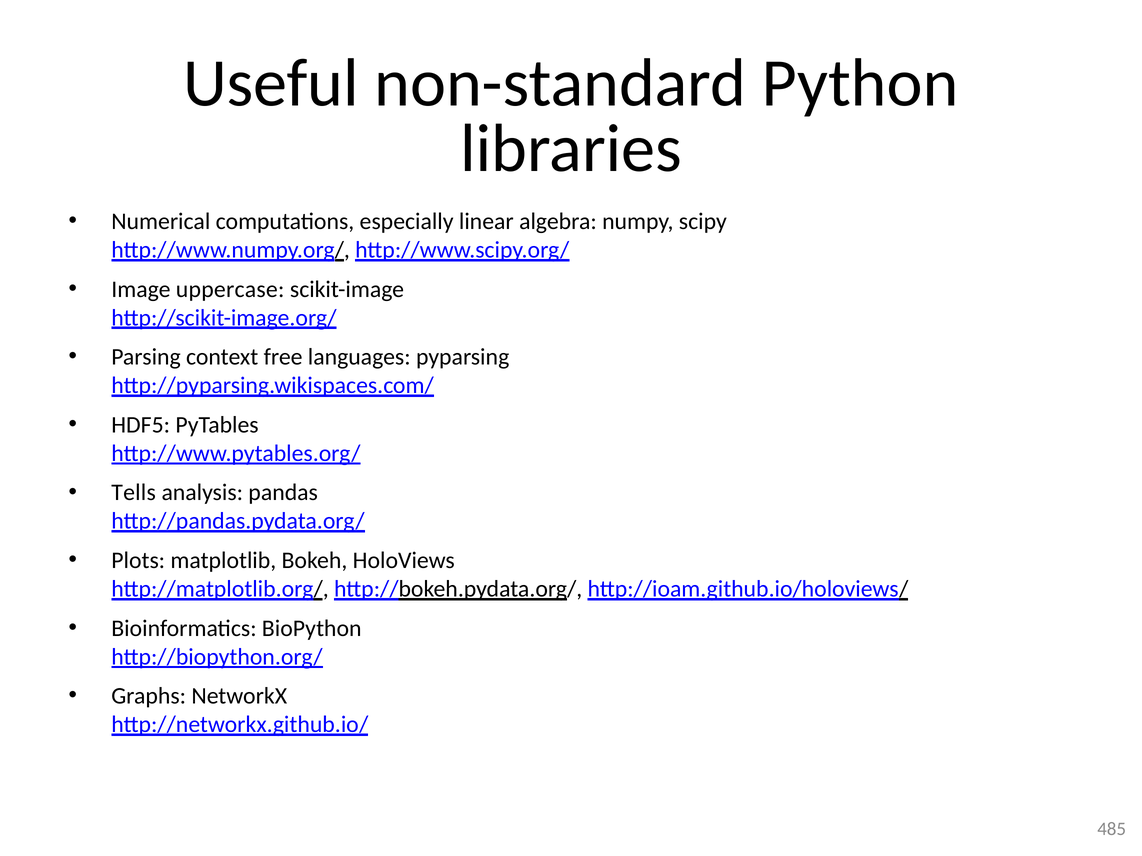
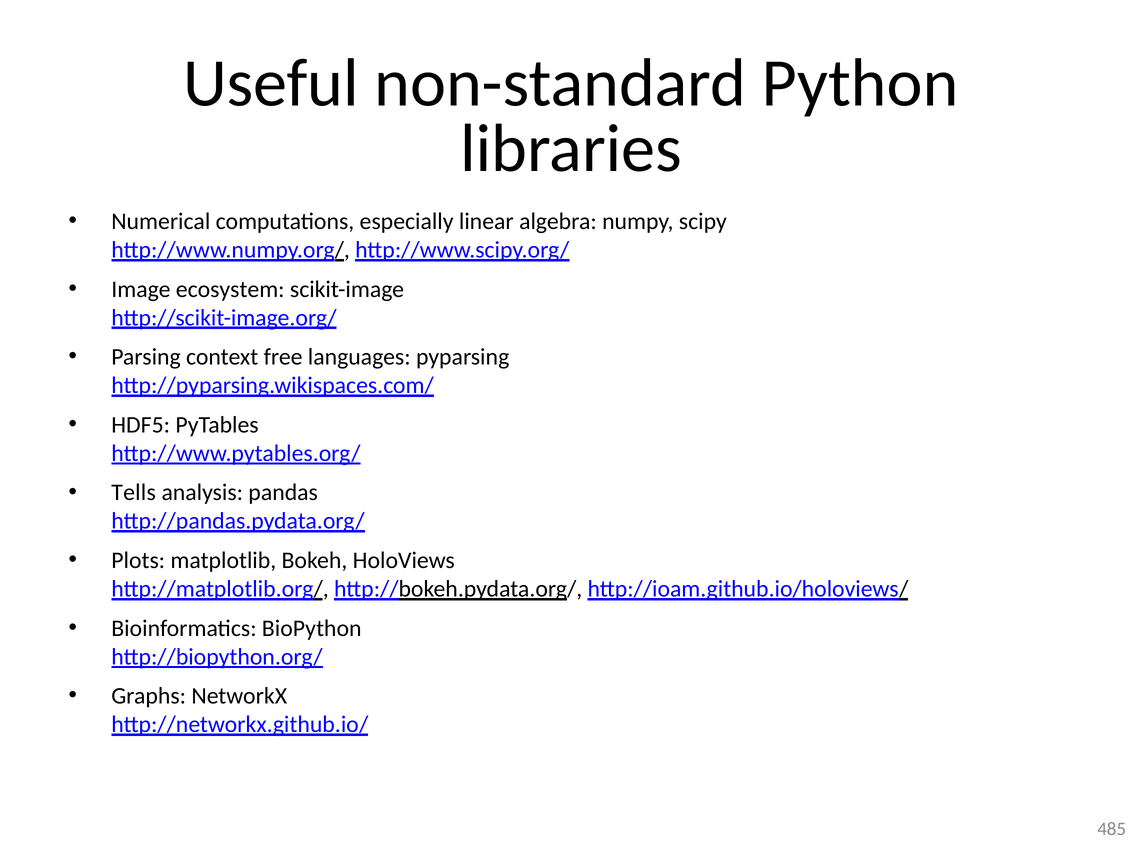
uppercase: uppercase -> ecosystem
